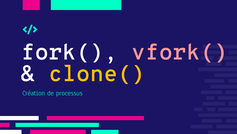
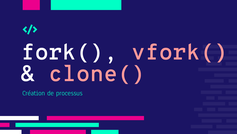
clone( colour: yellow -> pink
